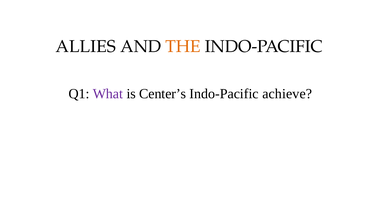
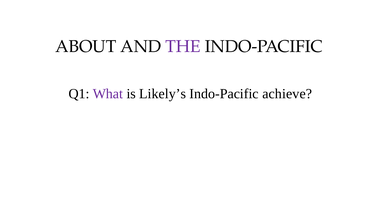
ALLIES: ALLIES -> ABOUT
THE colour: orange -> purple
Center’s: Center’s -> Likely’s
